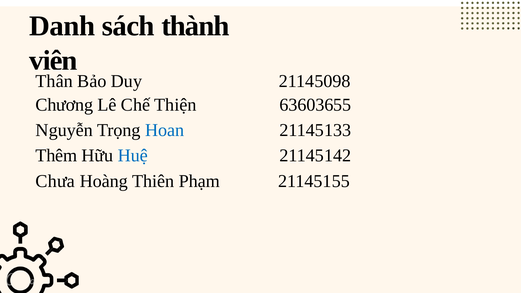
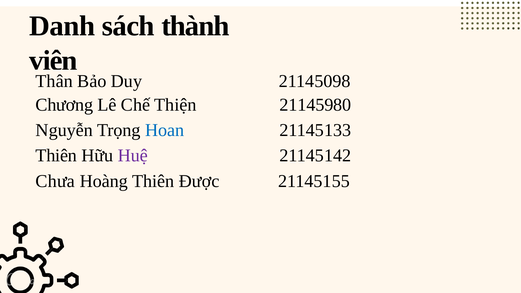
63603655: 63603655 -> 21145980
Thêm at (56, 156): Thêm -> Thiên
Huệ colour: blue -> purple
Phạm: Phạm -> Được
